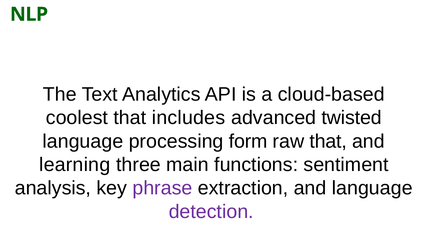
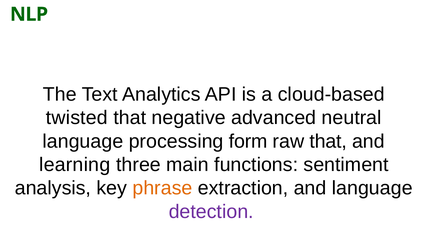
coolest: coolest -> twisted
includes: includes -> negative
twisted: twisted -> neutral
phrase colour: purple -> orange
